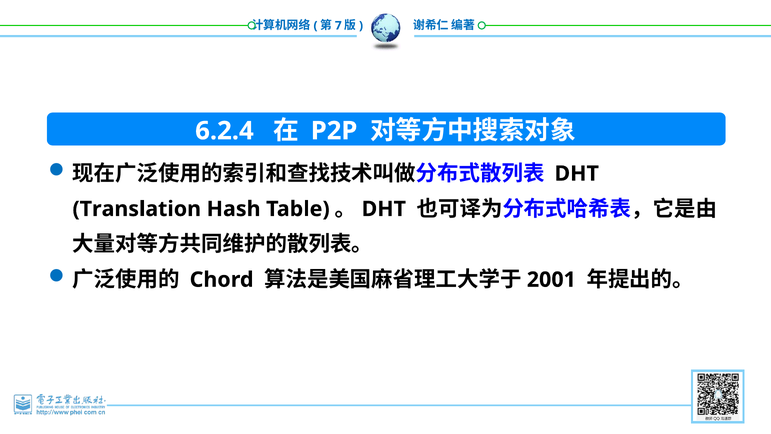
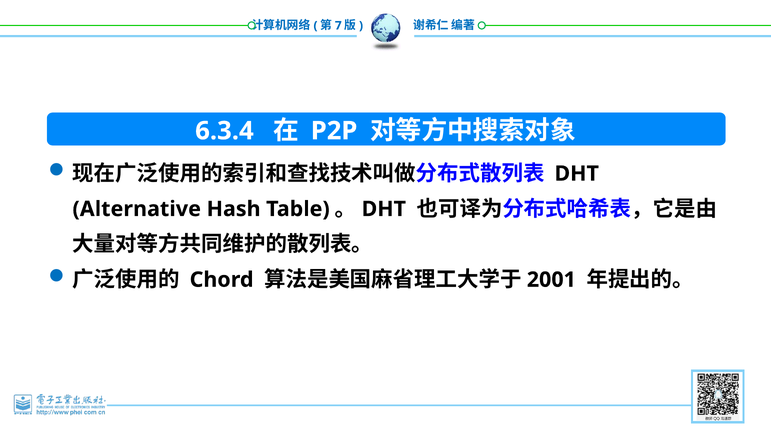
6.2.4: 6.2.4 -> 6.3.4
Translation: Translation -> Alternative
